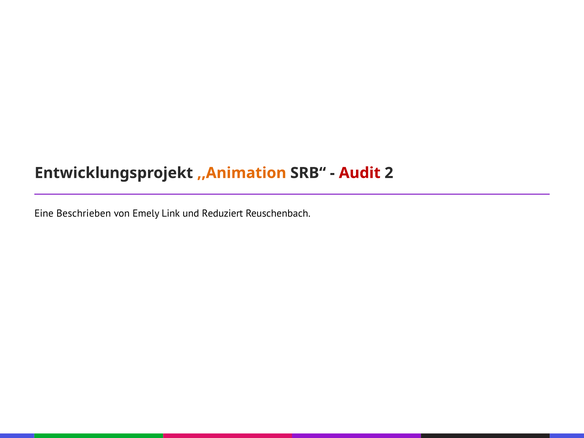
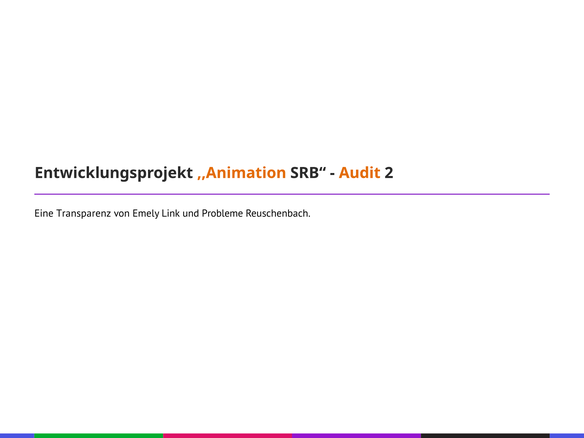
Audit colour: red -> orange
Beschrieben: Beschrieben -> Transparenz
Reduziert: Reduziert -> Probleme
